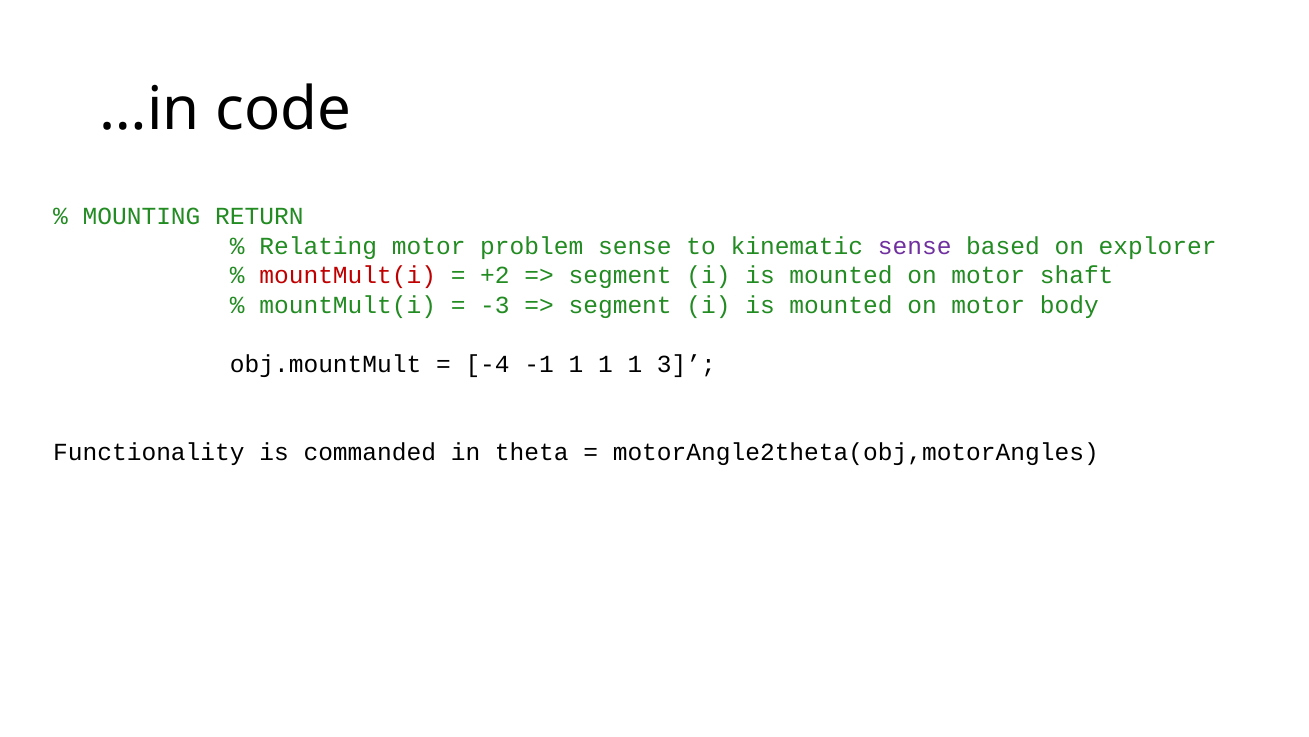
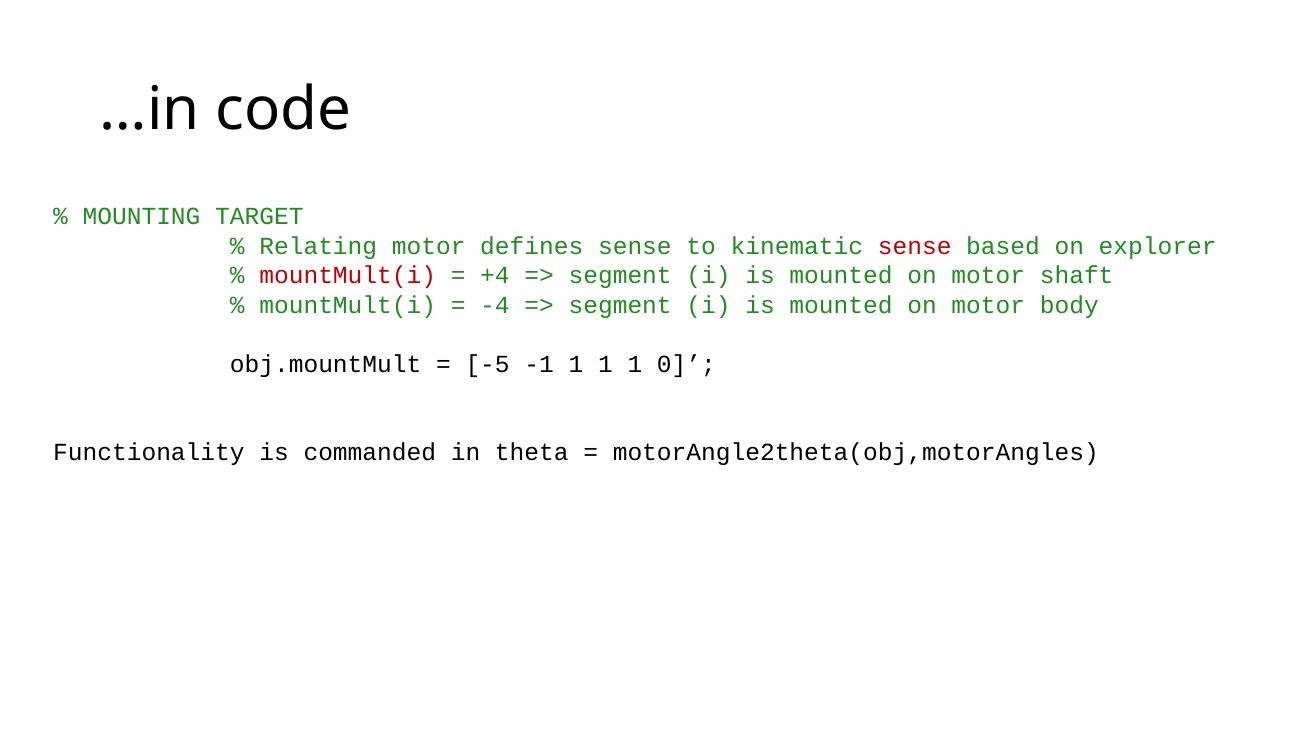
RETURN: RETURN -> TARGET
problem: problem -> defines
sense at (915, 246) colour: purple -> red
+2: +2 -> +4
-3: -3 -> -4
-4: -4 -> -5
3: 3 -> 0
